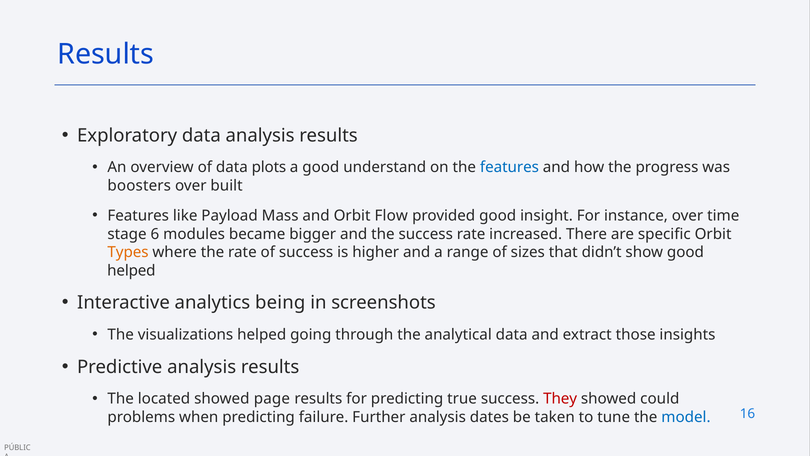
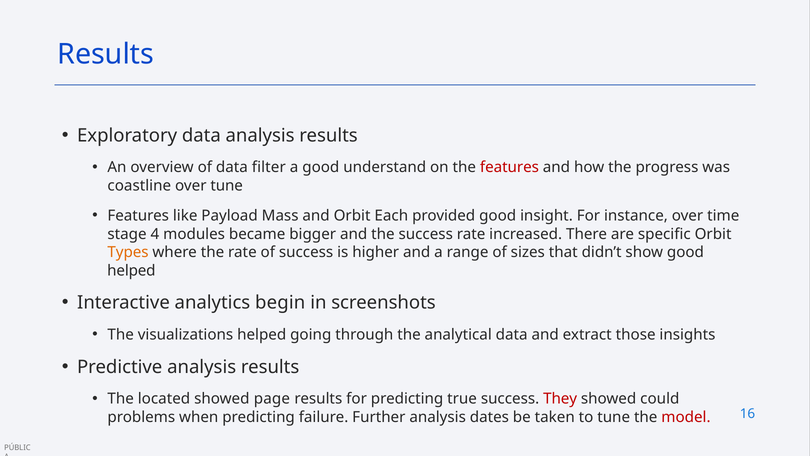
plots: plots -> filter
features at (509, 167) colour: blue -> red
boosters: boosters -> coastline
over built: built -> tune
Flow: Flow -> Each
6: 6 -> 4
being: being -> begin
model colour: blue -> red
